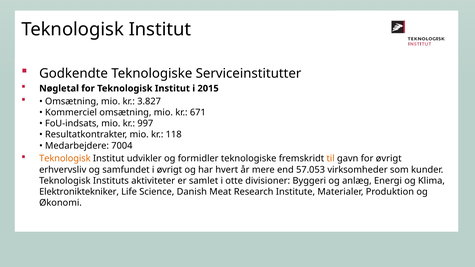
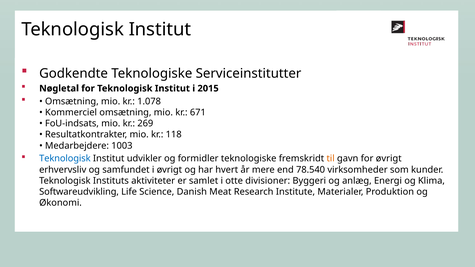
3.827: 3.827 -> 1.078
997: 997 -> 269
7004: 7004 -> 1003
Teknologisk at (65, 159) colour: orange -> blue
57.053: 57.053 -> 78.540
Elektroniktekniker: Elektroniktekniker -> Softwareudvikling
